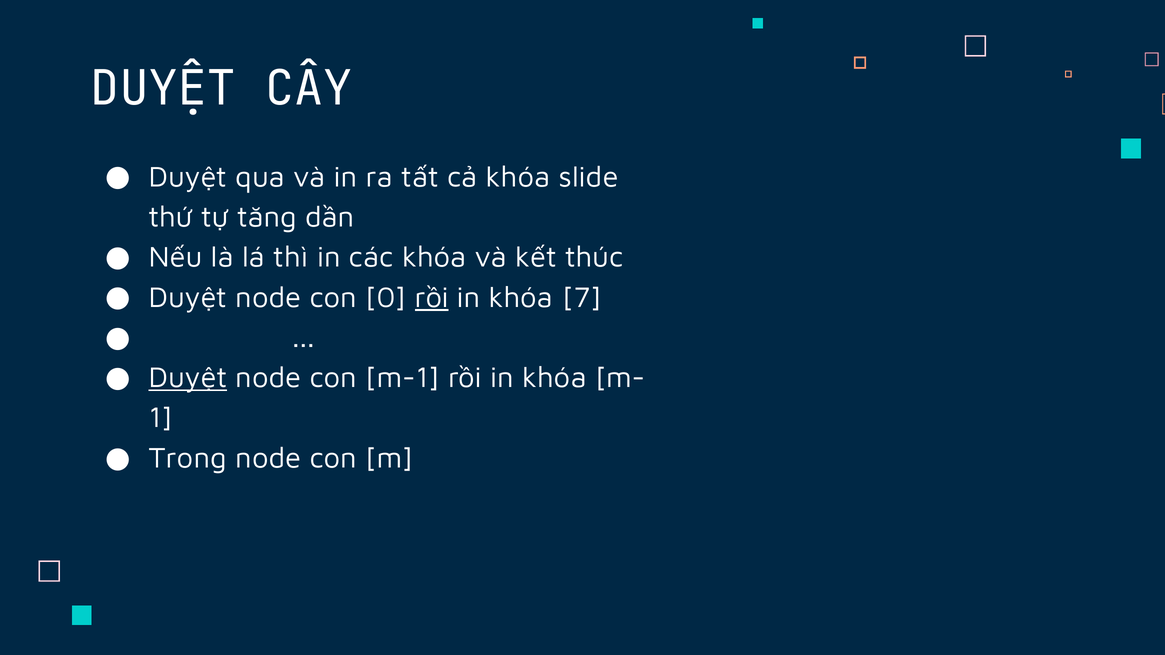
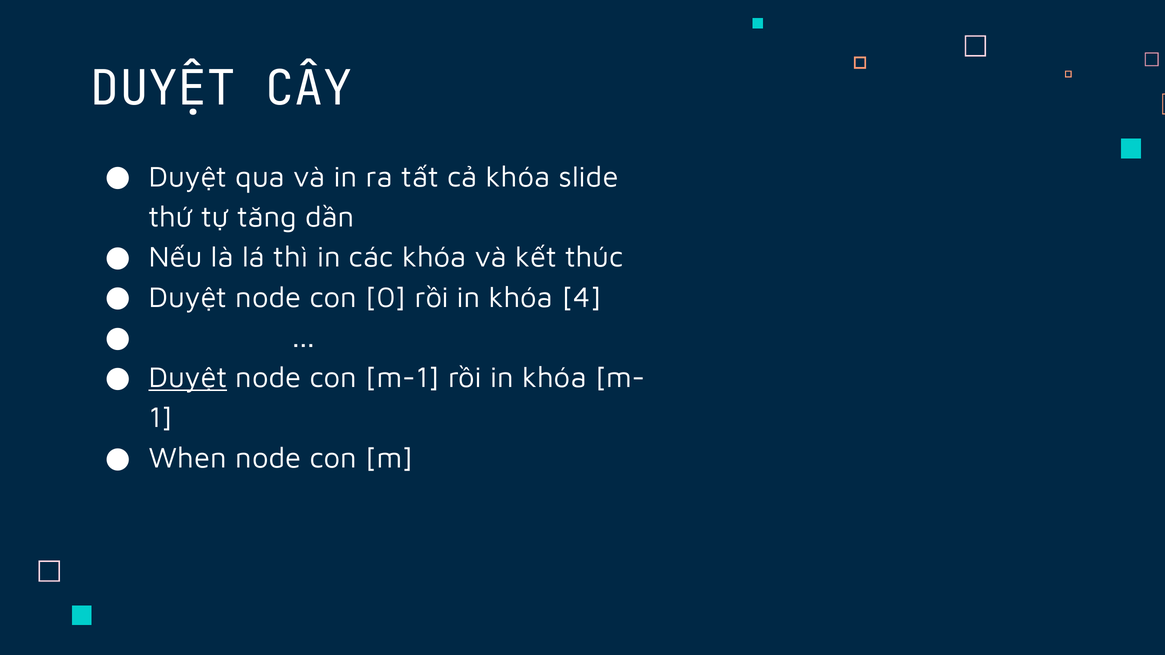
rồi at (432, 298) underline: present -> none
7: 7 -> 4
Trong: Trong -> When
